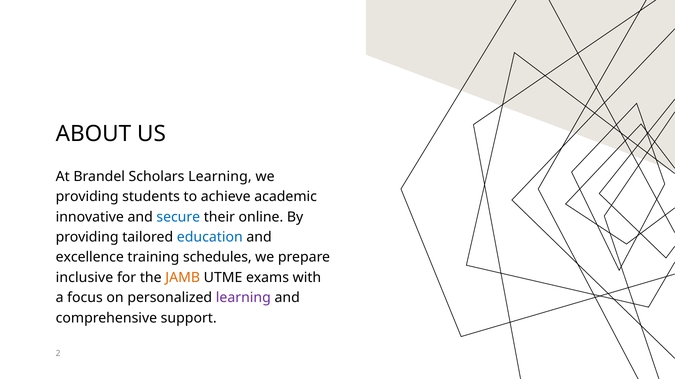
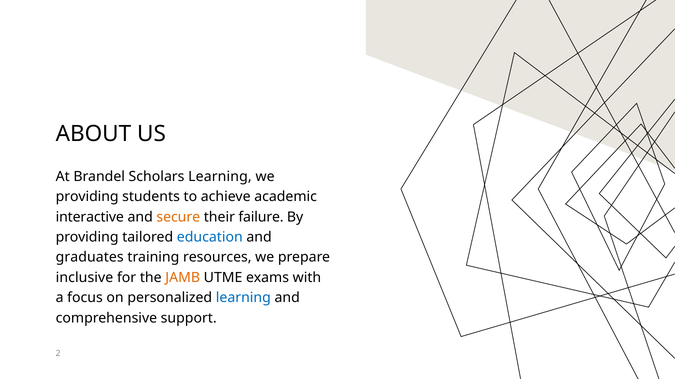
innovative: innovative -> interactive
secure colour: blue -> orange
online: online -> failure
excellence: excellence -> graduates
schedules: schedules -> resources
learning at (243, 298) colour: purple -> blue
